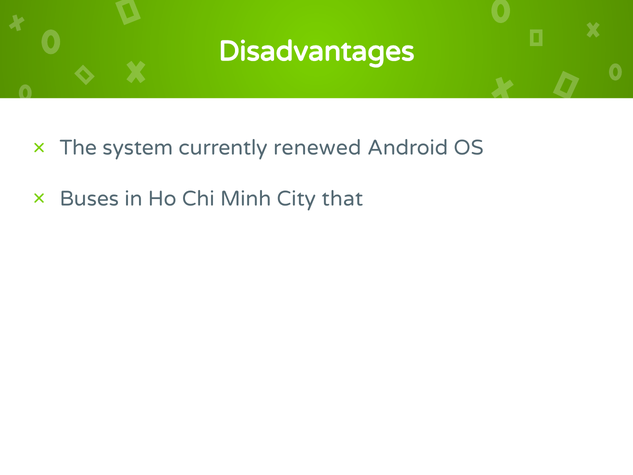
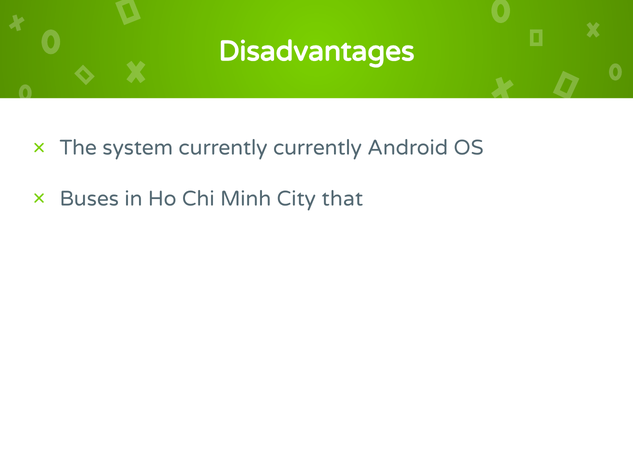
currently renewed: renewed -> currently
